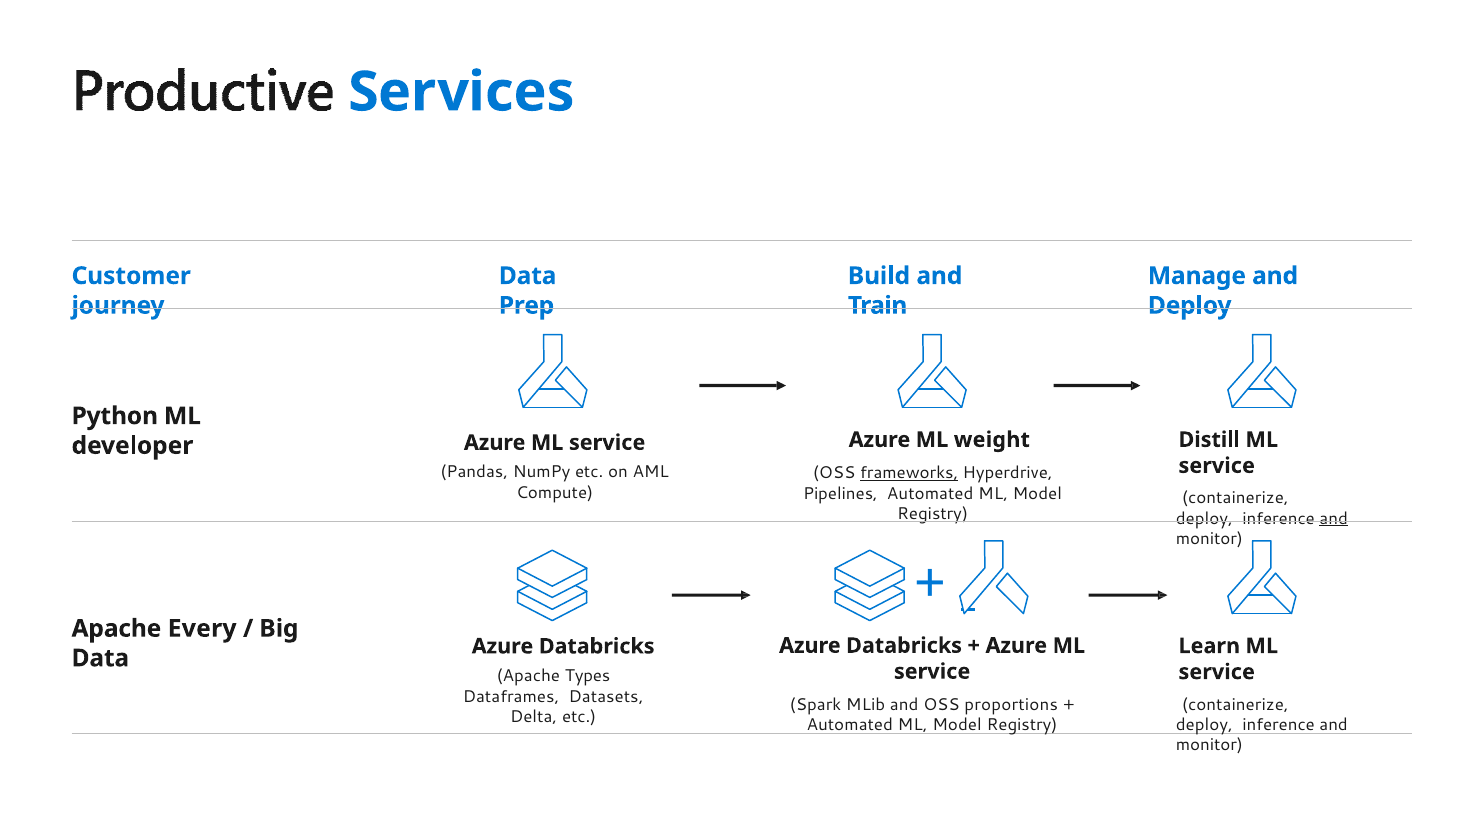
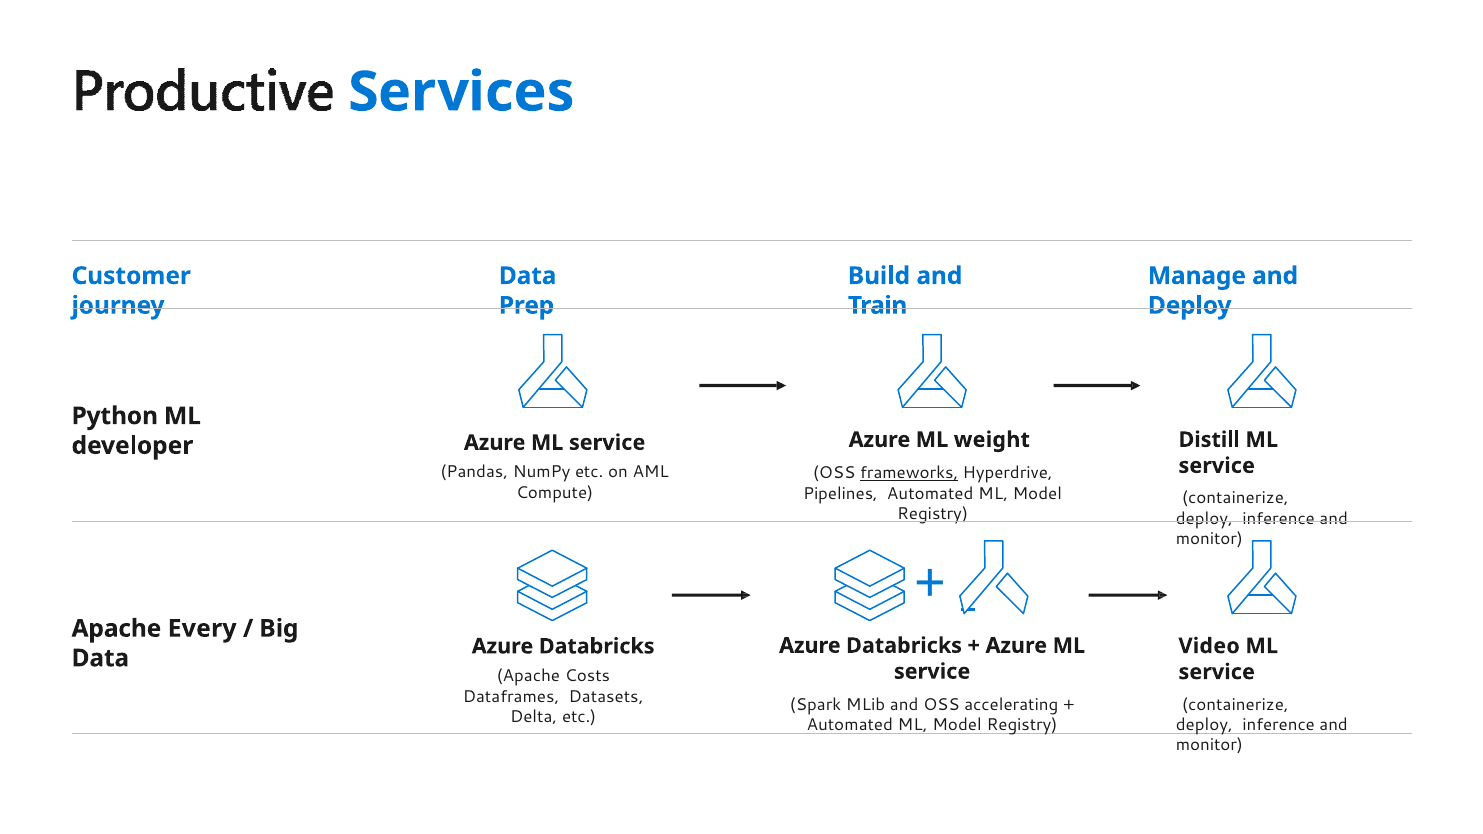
and at (1334, 519) underline: present -> none
Learn: Learn -> Video
Types: Types -> Costs
proportions: proportions -> accelerating
